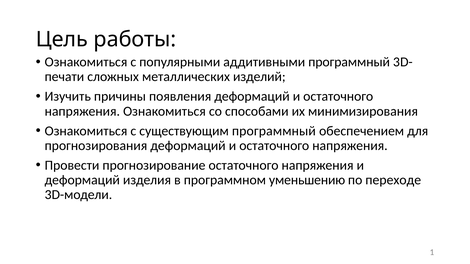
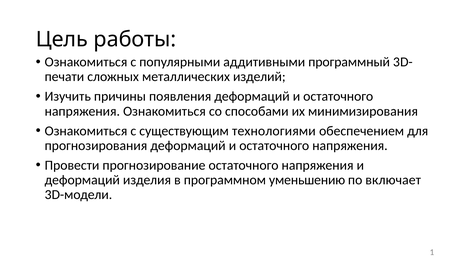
существующим программный: программный -> технологиями
переходе: переходе -> включает
